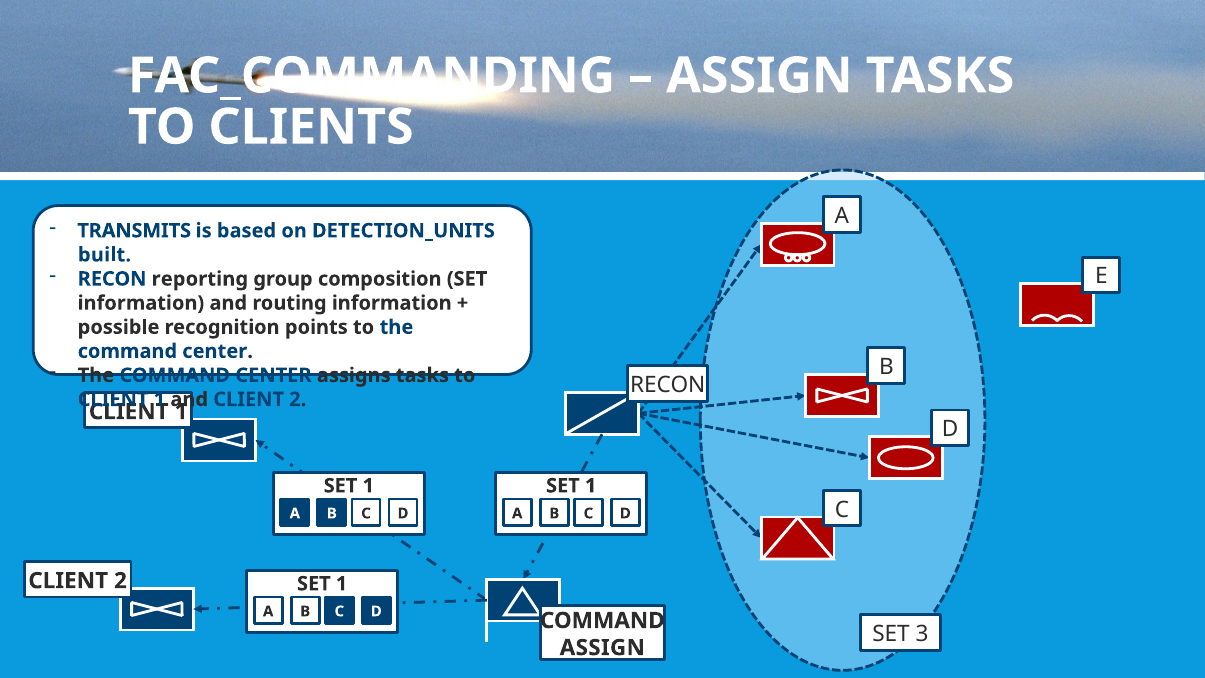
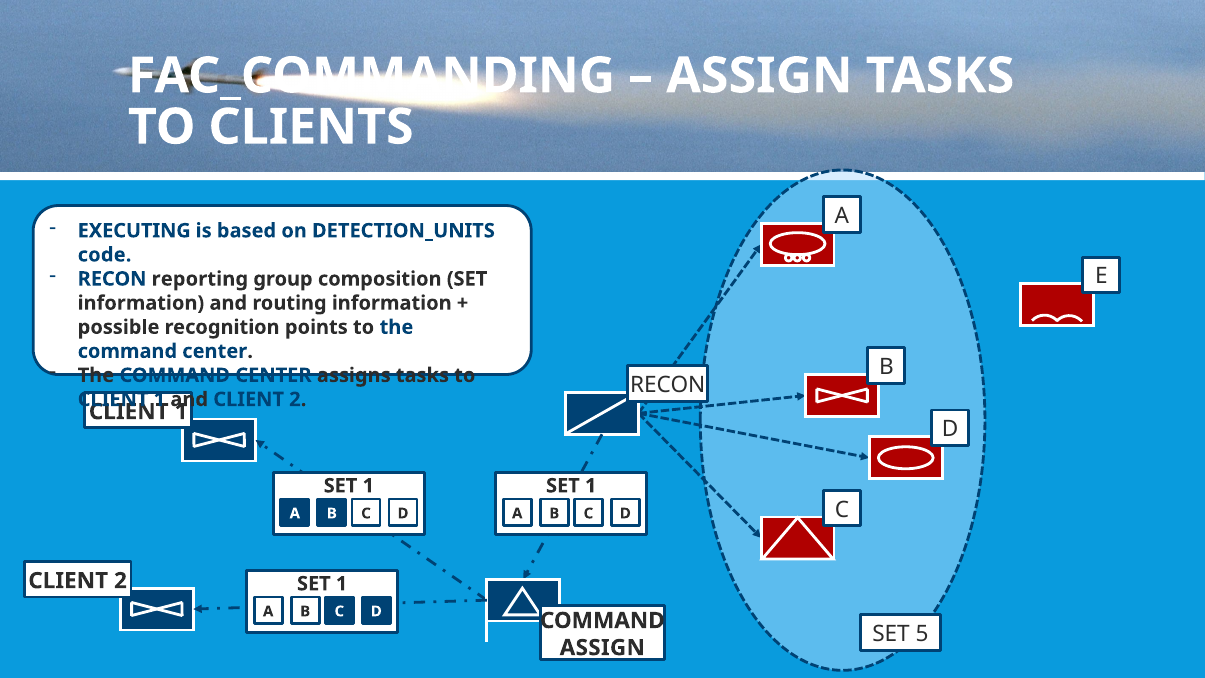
TRANSMITS: TRANSMITS -> EXECUTING
built: built -> code
3: 3 -> 5
